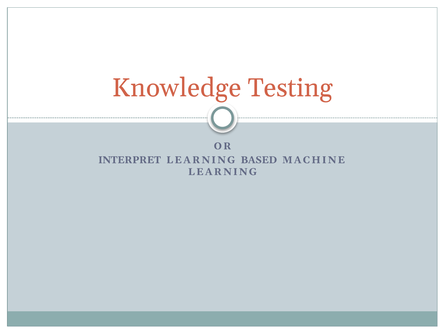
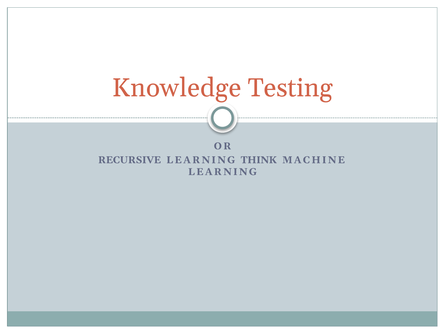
INTERPRET: INTERPRET -> RECURSIVE
BASED: BASED -> THINK
